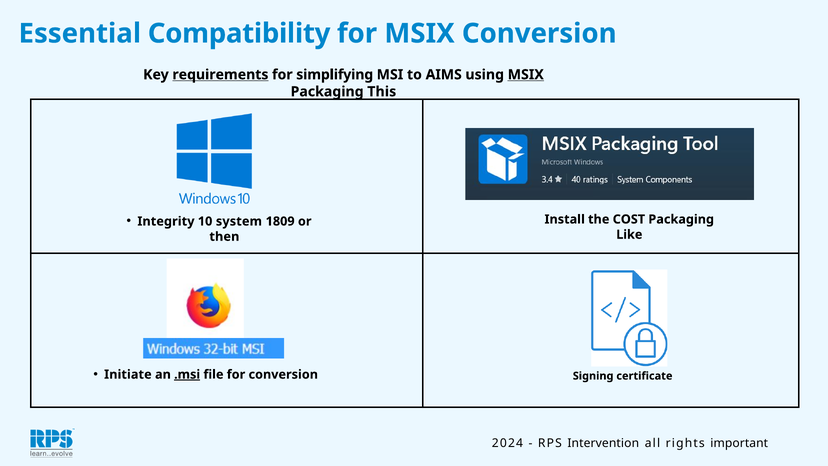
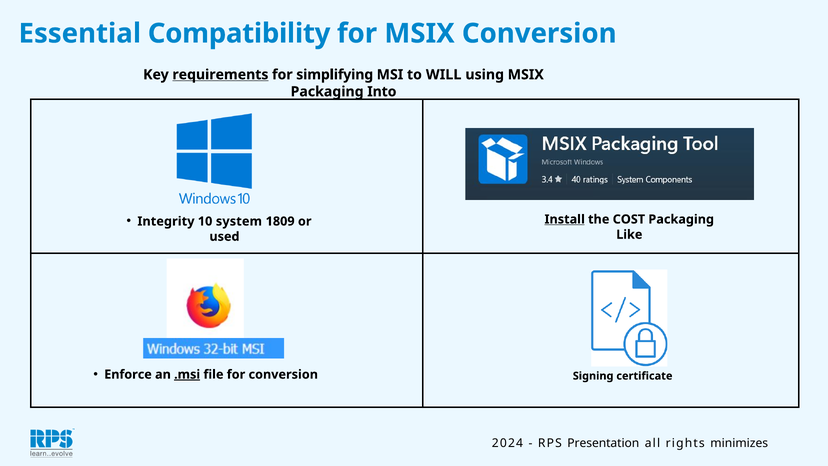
AIMS: AIMS -> WILL
MSIX at (526, 75) underline: present -> none
This: This -> Into
Install underline: none -> present
then: then -> used
Initiate: Initiate -> Enforce
Intervention: Intervention -> Presentation
important: important -> minimizes
